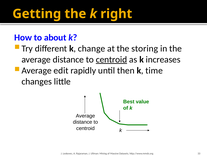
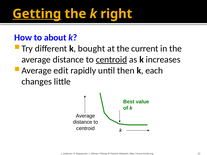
Getting underline: none -> present
change: change -> bought
storing: storing -> current
time: time -> each
